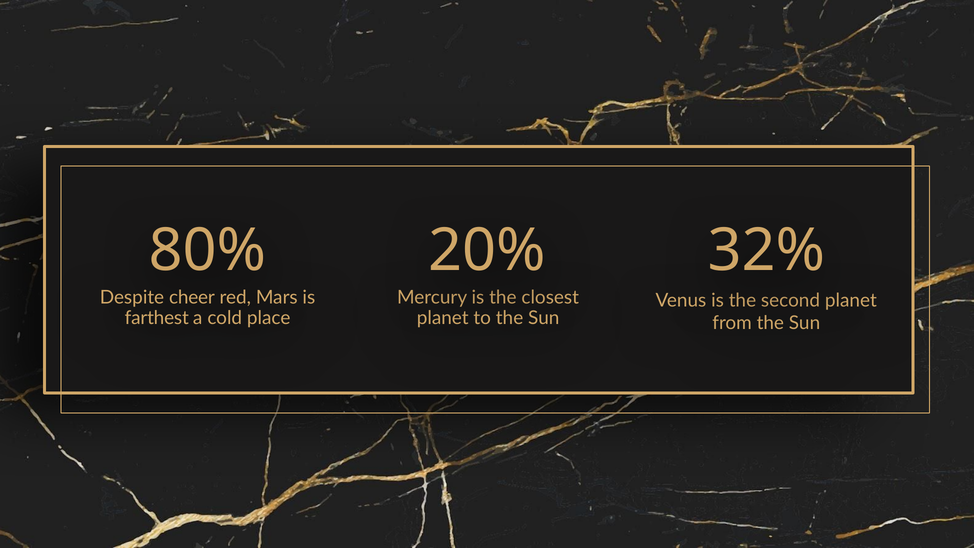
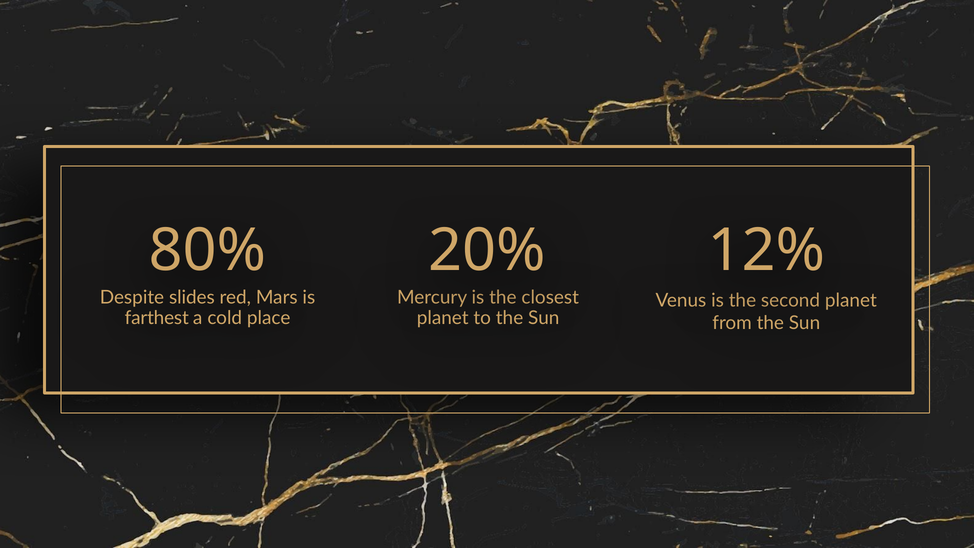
32%: 32% -> 12%
cheer: cheer -> slides
